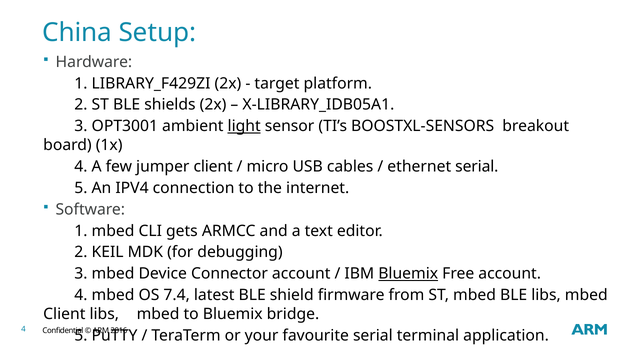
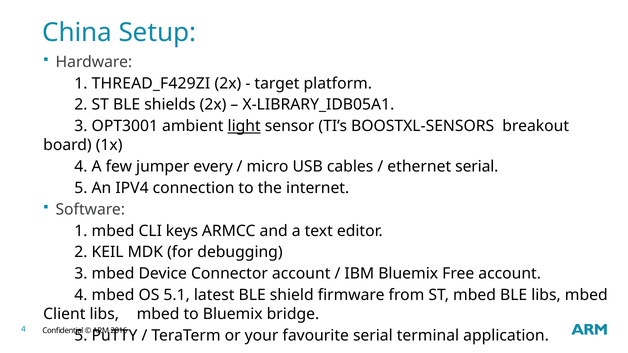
LIBRARY_F429ZI: LIBRARY_F429ZI -> THREAD_F429ZI
jumper client: client -> every
gets: gets -> keys
Bluemix at (408, 274) underline: present -> none
7.4: 7.4 -> 5.1
